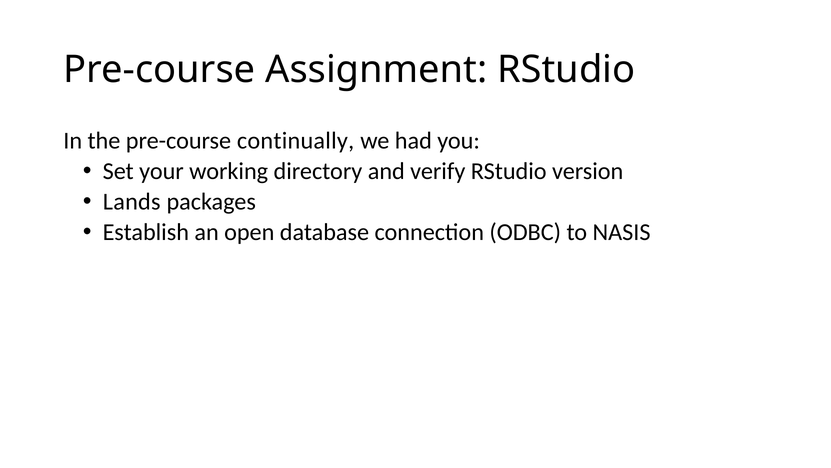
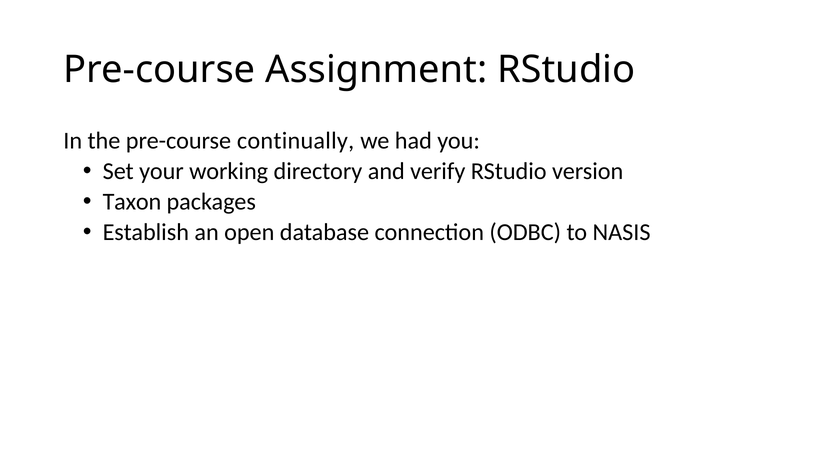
Lands: Lands -> Taxon
